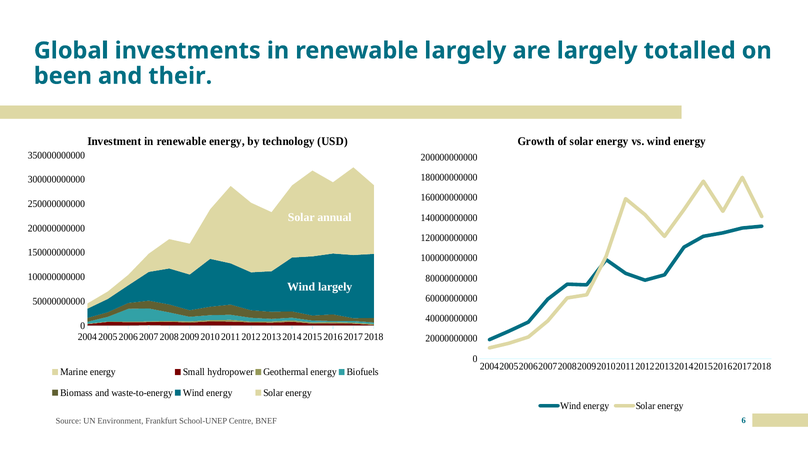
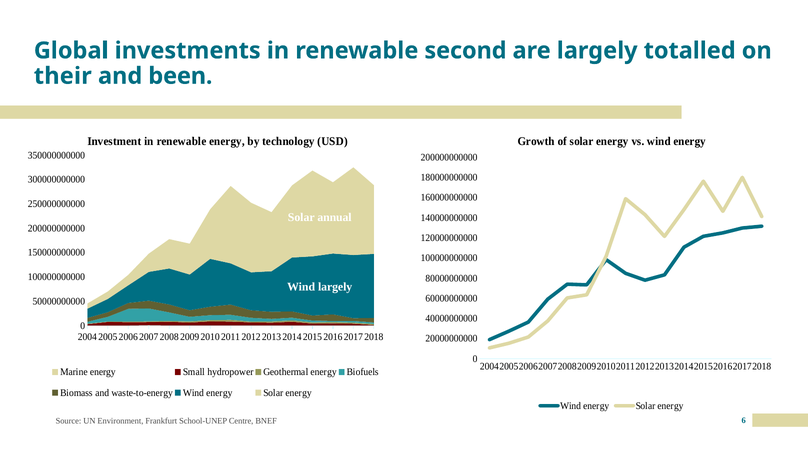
renewable largely: largely -> second
been: been -> their
their: their -> been
